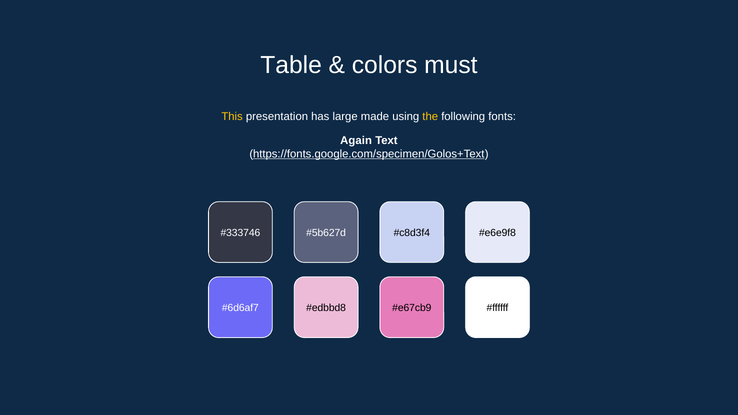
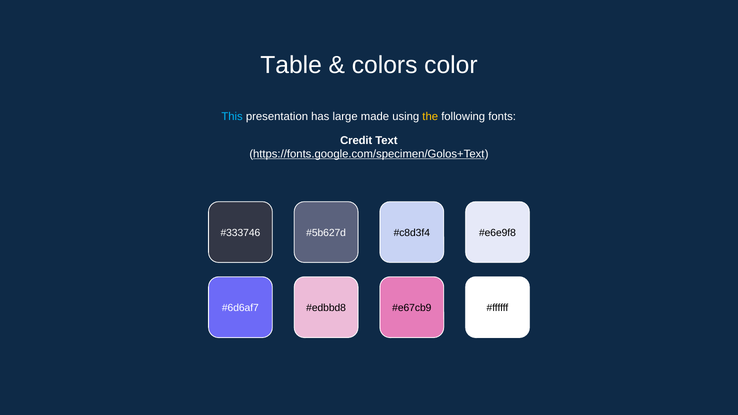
must: must -> color
This colour: yellow -> light blue
Again: Again -> Credit
